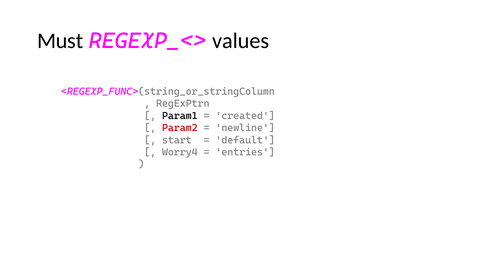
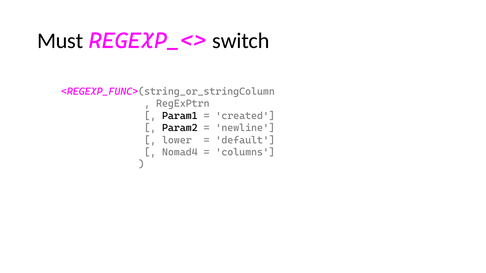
values: values -> switch
Param2 colour: red -> black
start: start -> lower
Worry4: Worry4 -> Nomad4
entries: entries -> columns
